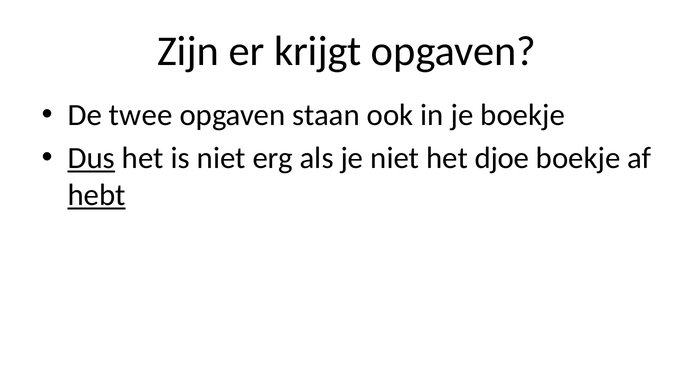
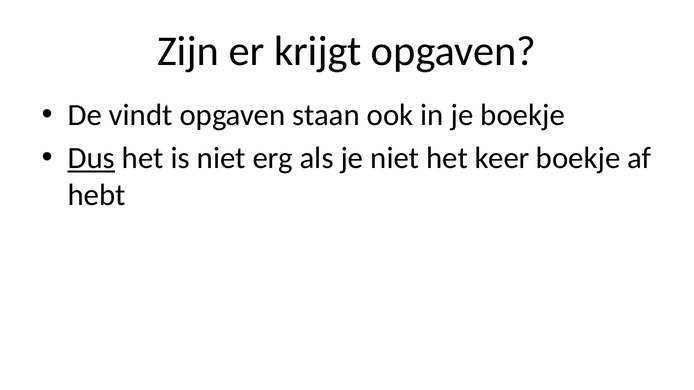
twee: twee -> vindt
djoe: djoe -> keer
hebt underline: present -> none
